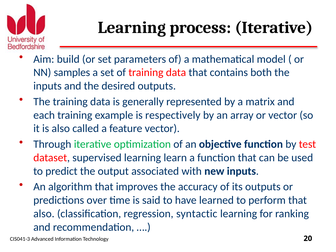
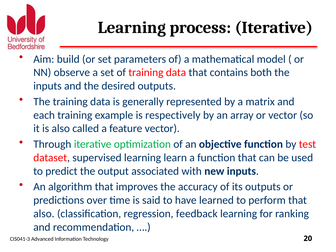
samples: samples -> observe
syntactic: syntactic -> feedback
